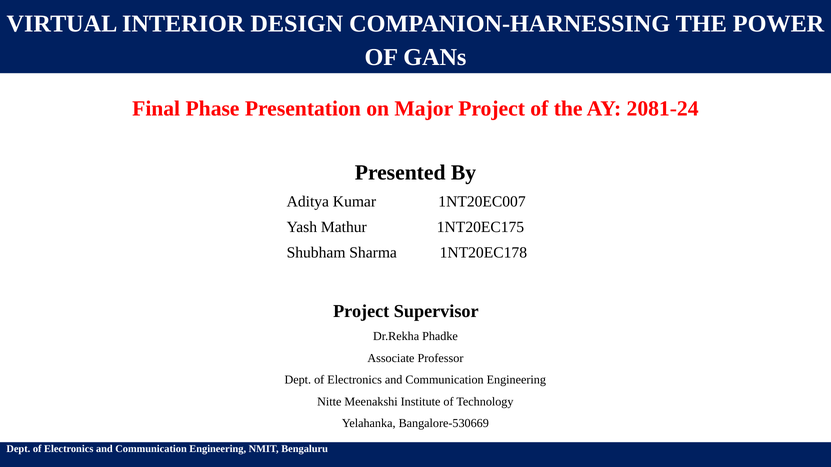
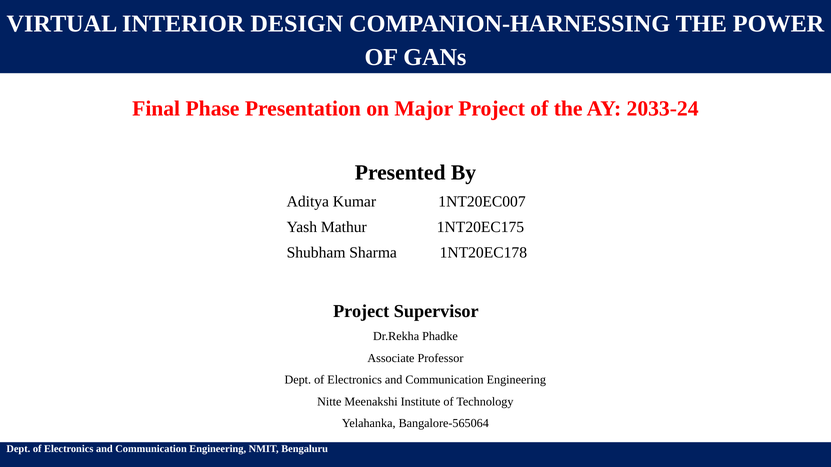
2081-24: 2081-24 -> 2033-24
Bangalore-530669: Bangalore-530669 -> Bangalore-565064
